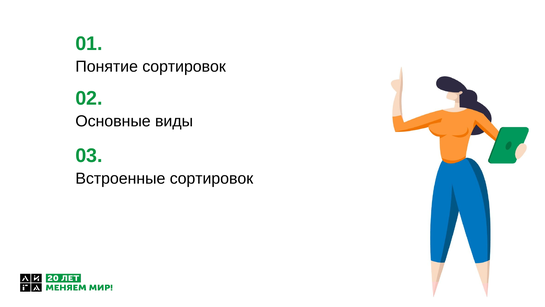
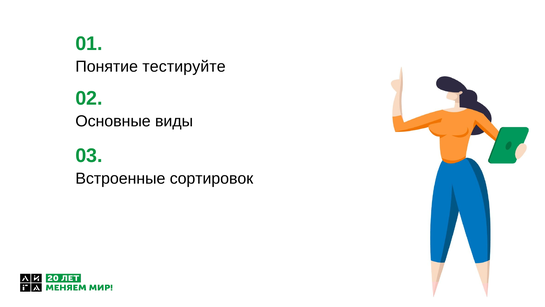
Понятие сортировок: сортировок -> тестируйте
